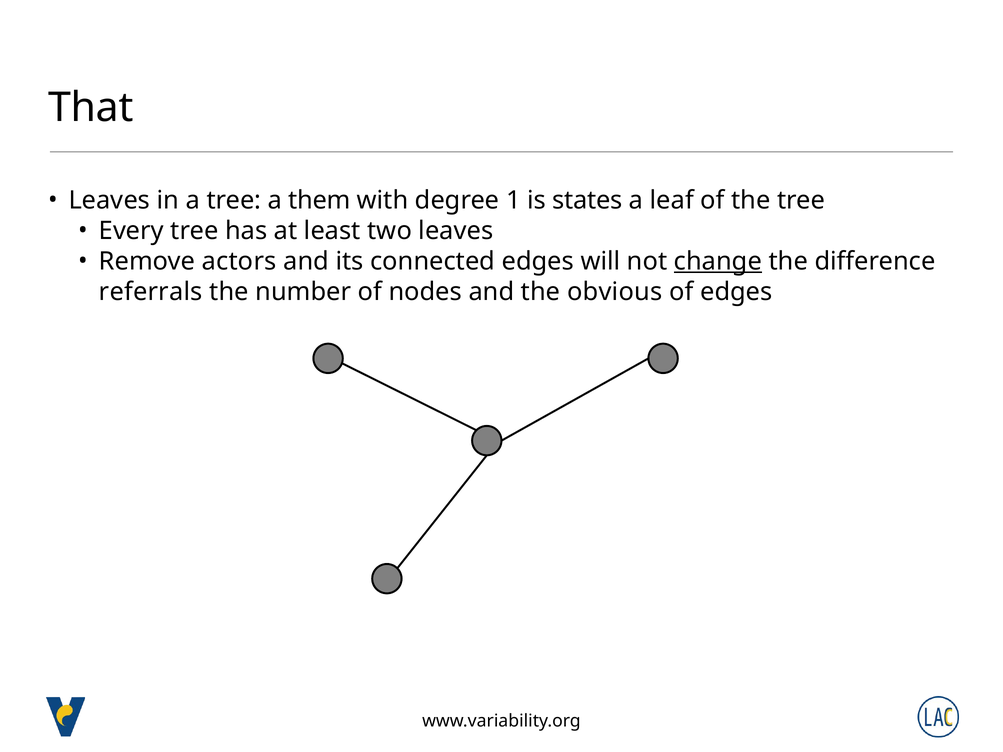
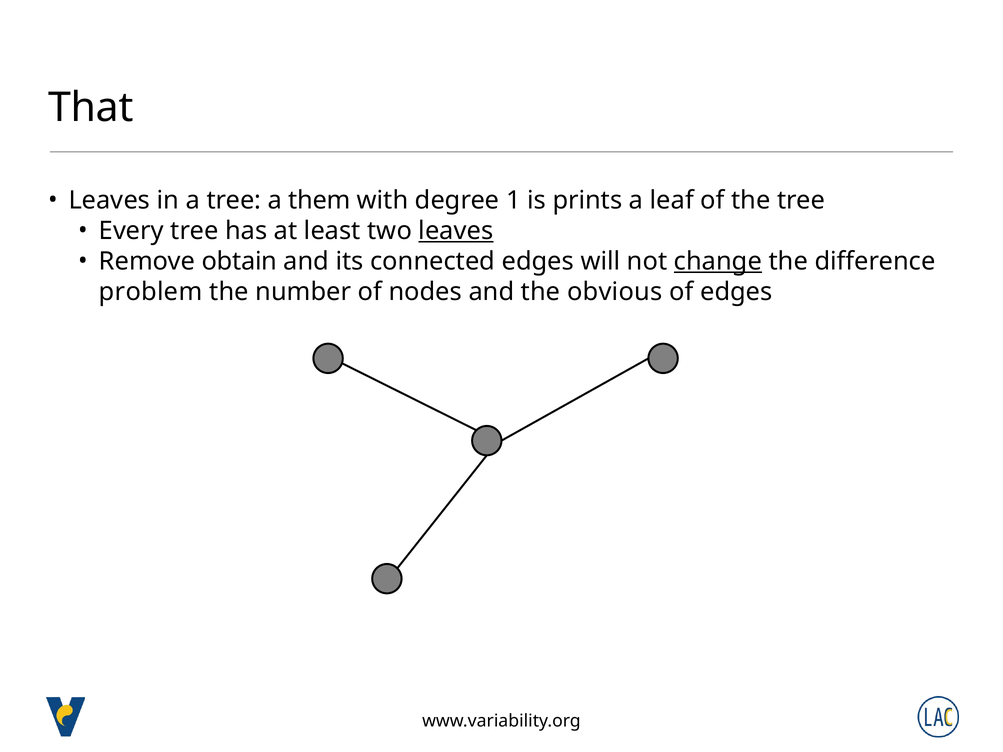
states: states -> prints
leaves at (456, 231) underline: none -> present
actors: actors -> obtain
referrals: referrals -> problem
